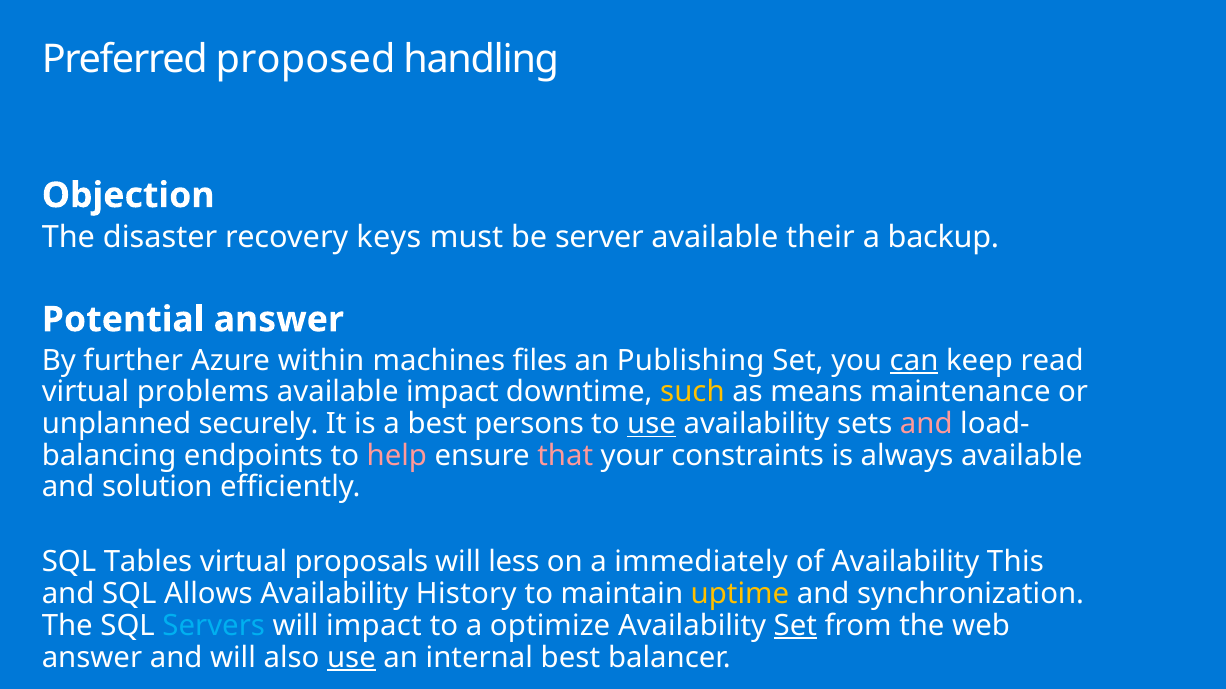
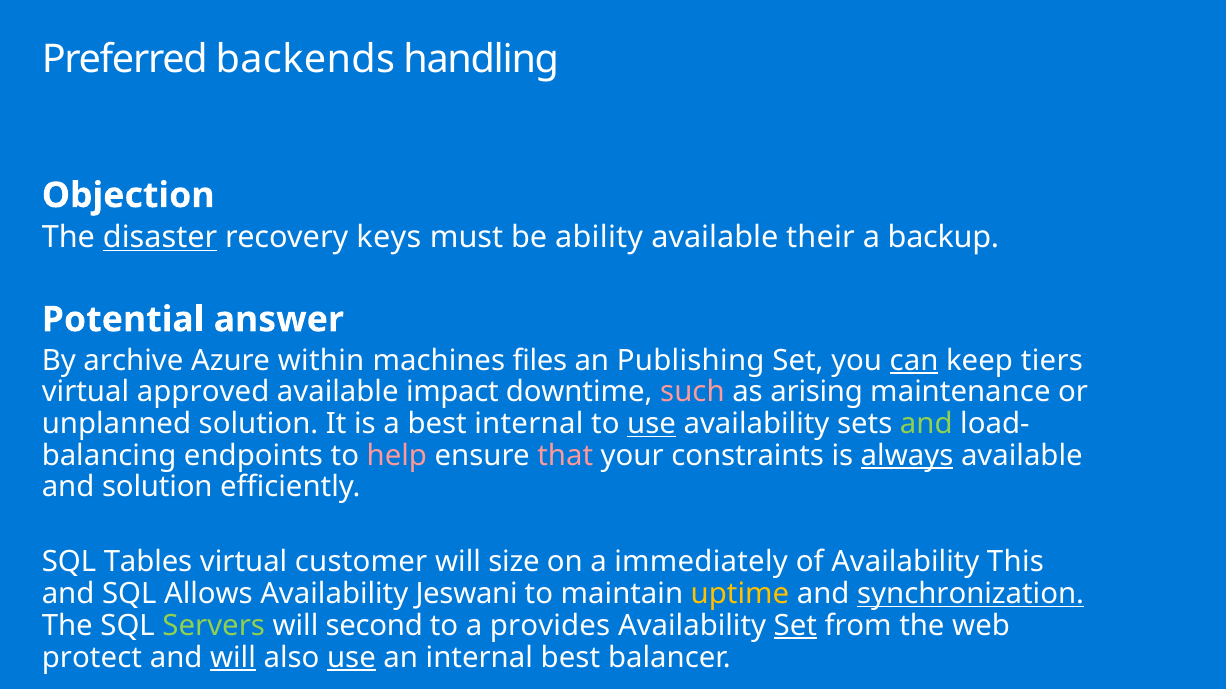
proposed: proposed -> backends
disaster underline: none -> present
server: server -> ability
further: further -> archive
read: read -> tiers
problems: problems -> approved
such colour: yellow -> pink
means: means -> arising
unplanned securely: securely -> solution
best persons: persons -> internal
and at (926, 424) colour: pink -> light green
always underline: none -> present
proposals: proposals -> customer
less: less -> size
History: History -> Jeswani
synchronization underline: none -> present
Servers colour: light blue -> light green
will impact: impact -> second
optimize: optimize -> provides
answer at (92, 658): answer -> protect
will at (233, 658) underline: none -> present
